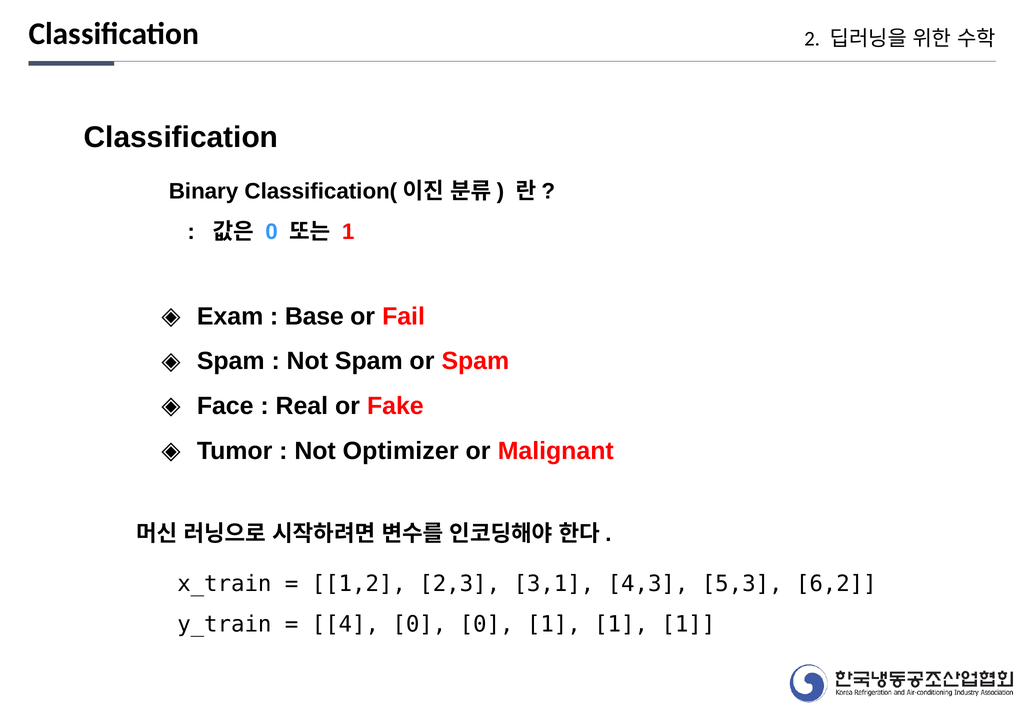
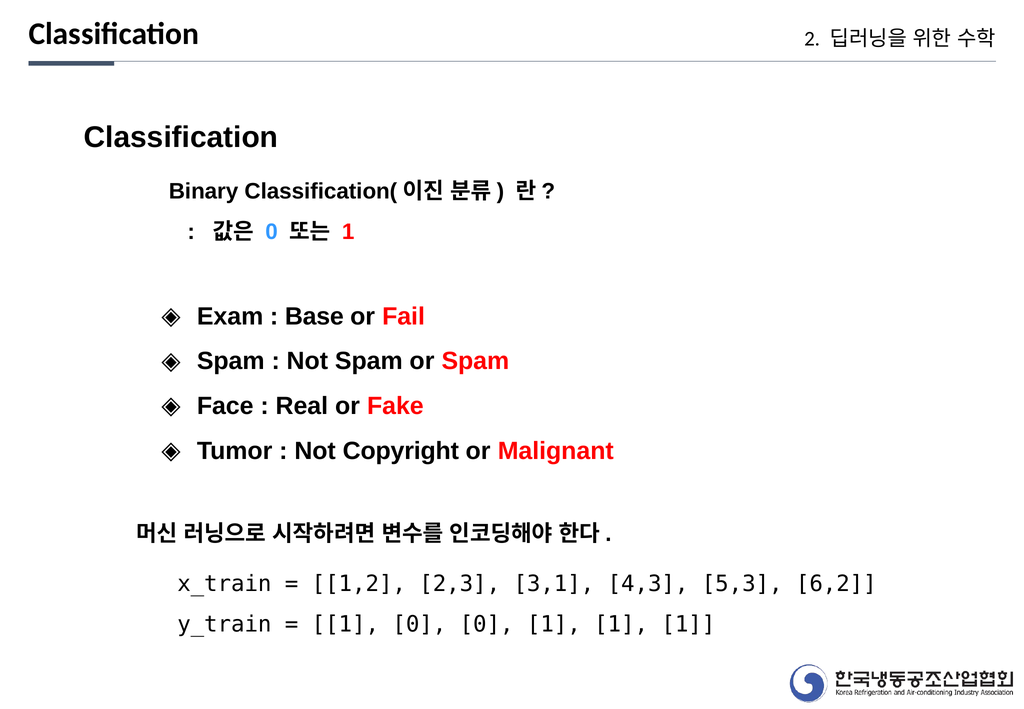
Optimizer: Optimizer -> Copyright
4 at (345, 624): 4 -> 1
